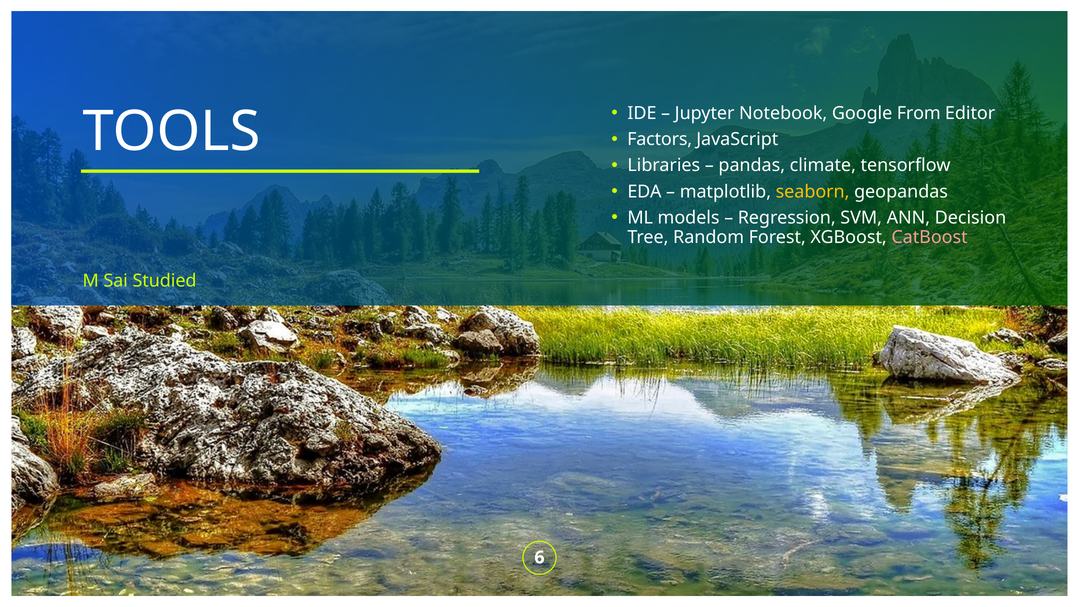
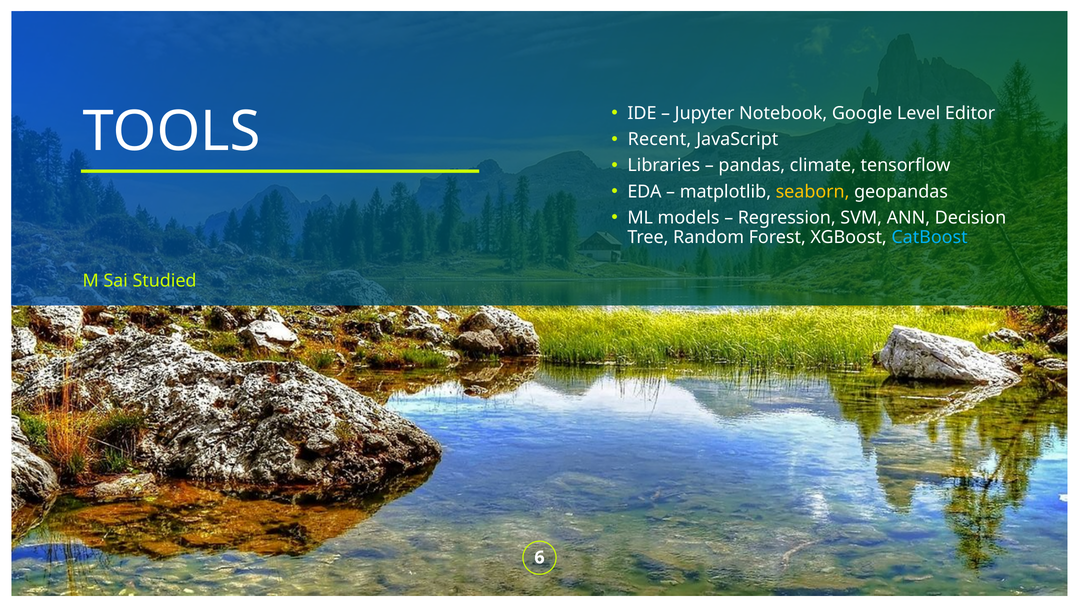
From: From -> Level
Factors: Factors -> Recent
CatBoost colour: pink -> light blue
